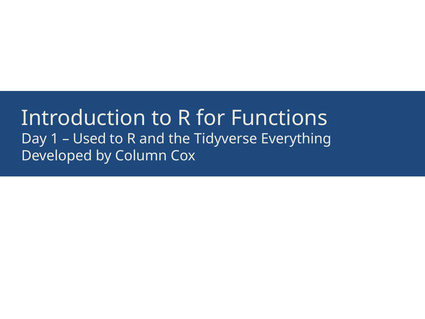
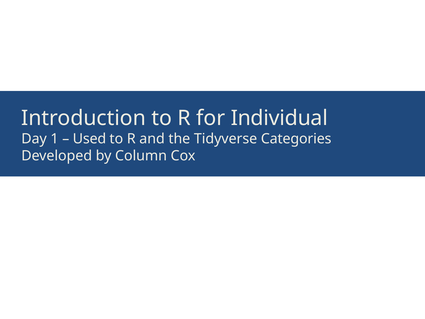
Functions: Functions -> Individual
Everything: Everything -> Categories
